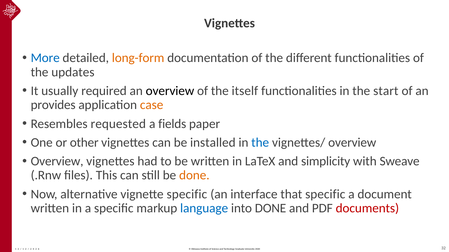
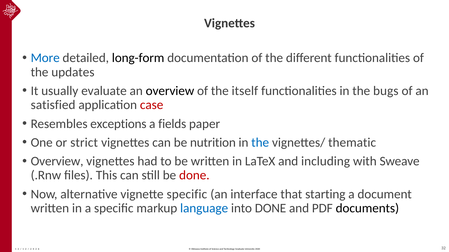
long-form colour: orange -> black
required: required -> evaluate
start: start -> bugs
provides: provides -> satisfied
case colour: orange -> red
requested: requested -> exceptions
other: other -> strict
installed: installed -> nutrition
vignettes/ overview: overview -> thematic
simplicity: simplicity -> including
done at (194, 176) colour: orange -> red
that specific: specific -> starting
documents colour: red -> black
